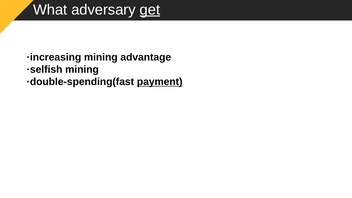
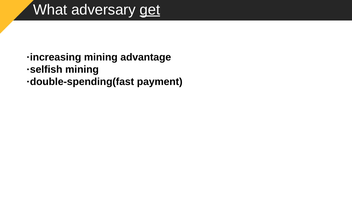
payment underline: present -> none
